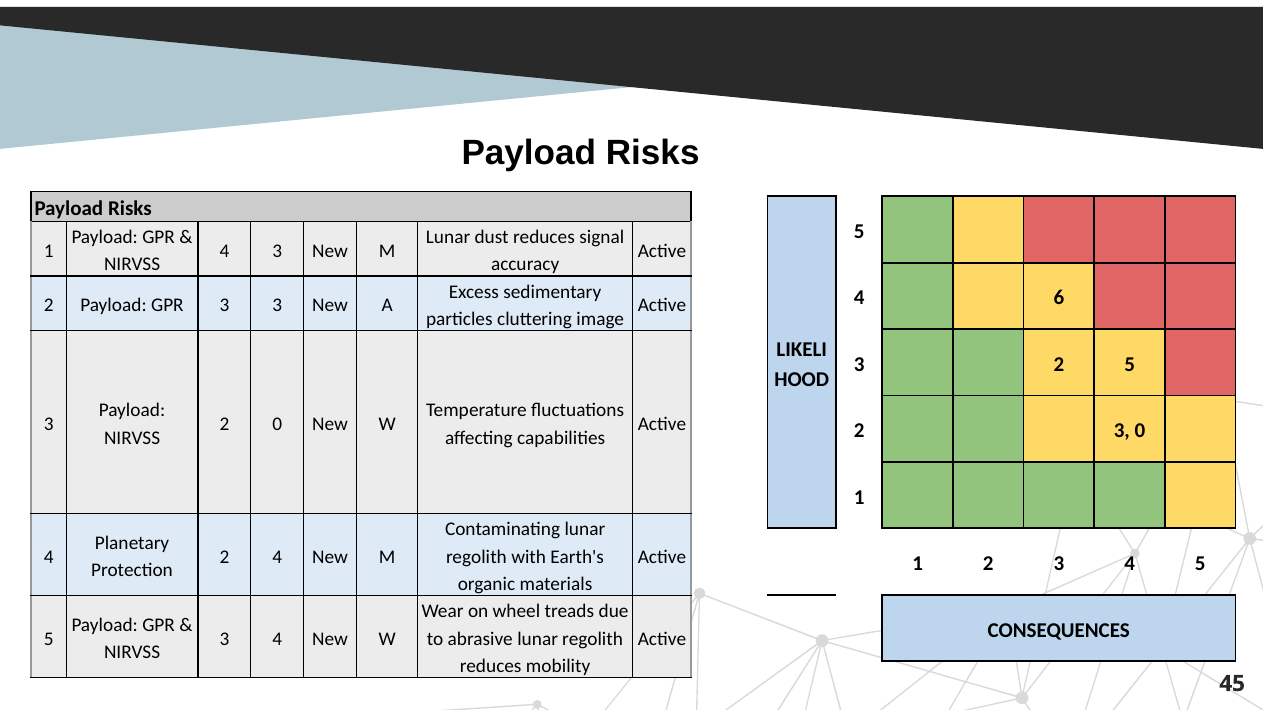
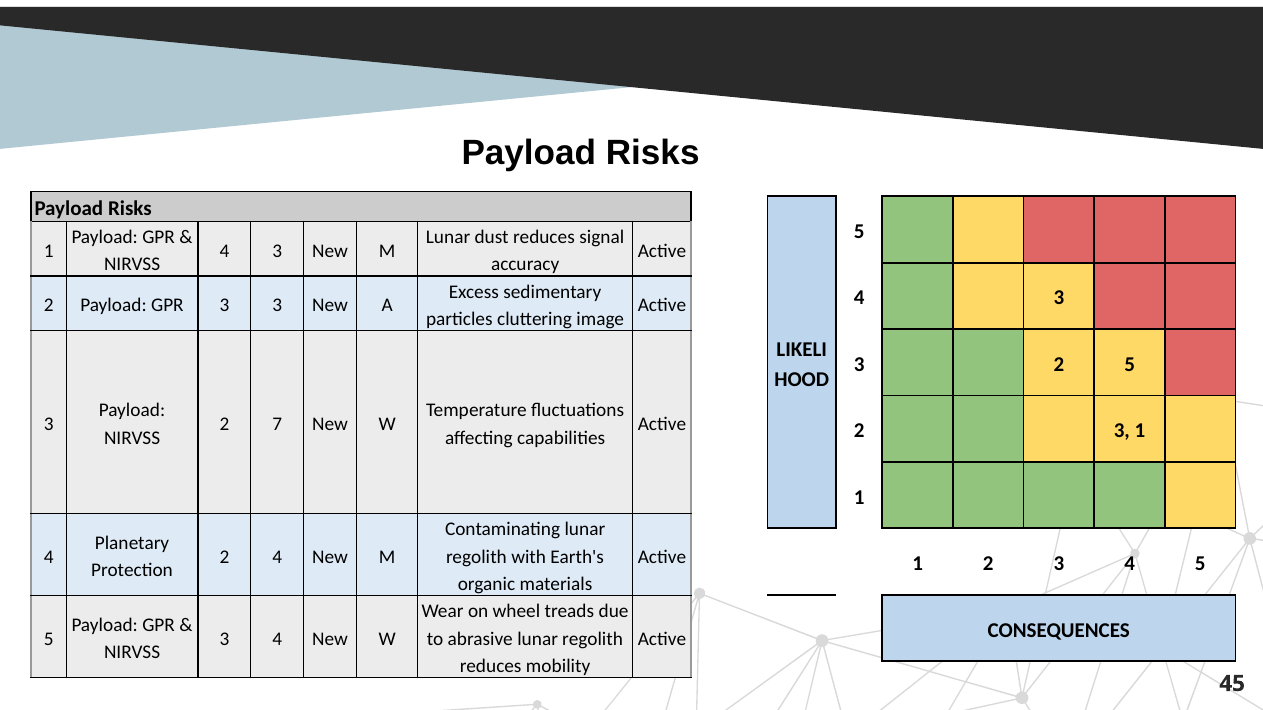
6 at (1059, 298): 6 -> 3
2 0: 0 -> 7
3 0: 0 -> 1
